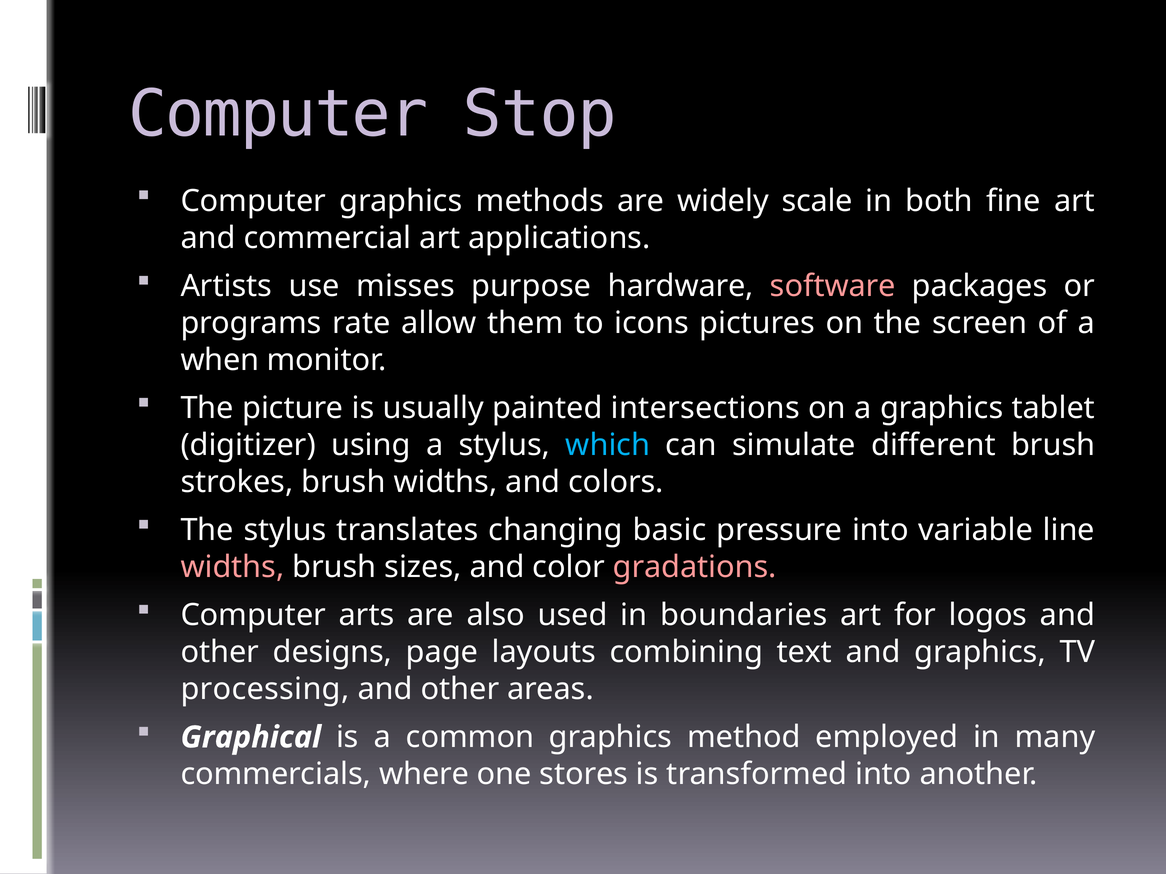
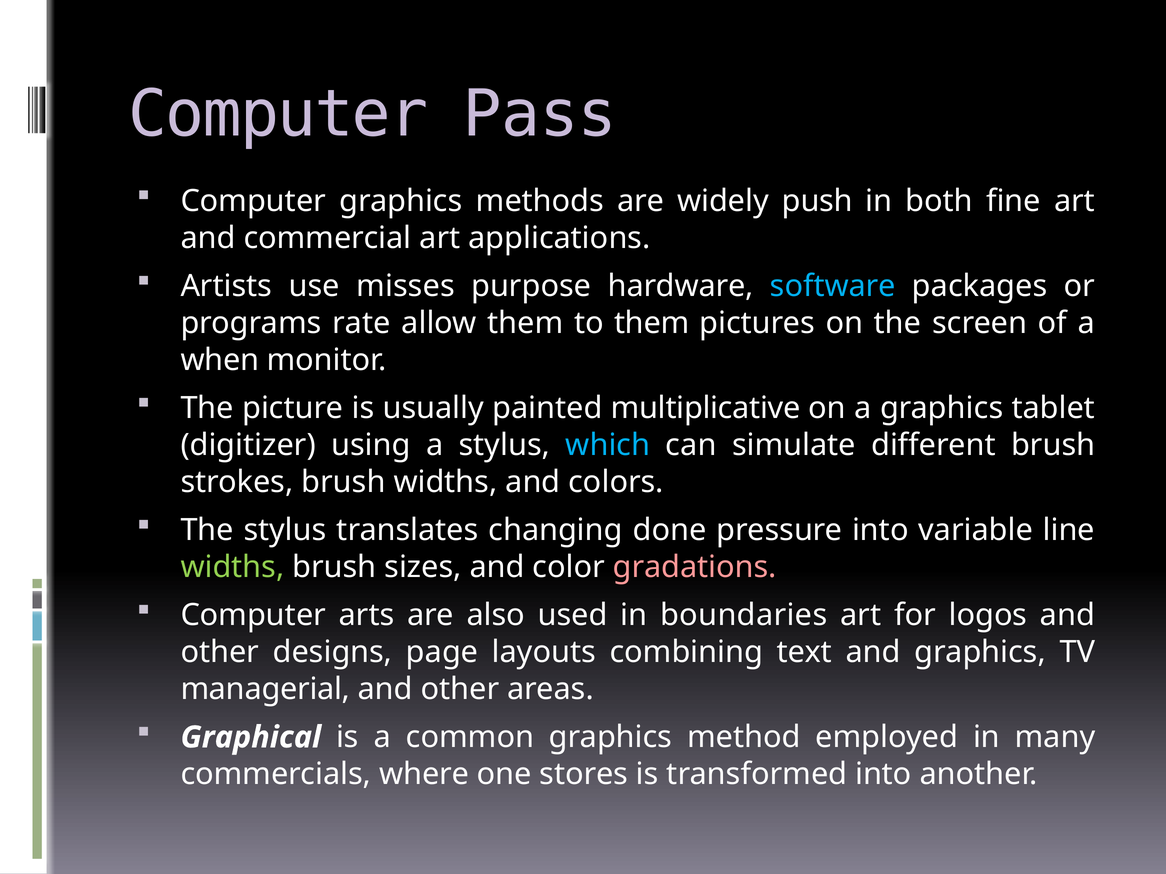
Stop: Stop -> Pass
scale: scale -> push
software colour: pink -> light blue
to icons: icons -> them
intersections: intersections -> multiplicative
basic: basic -> done
widths at (232, 567) colour: pink -> light green
processing: processing -> managerial
